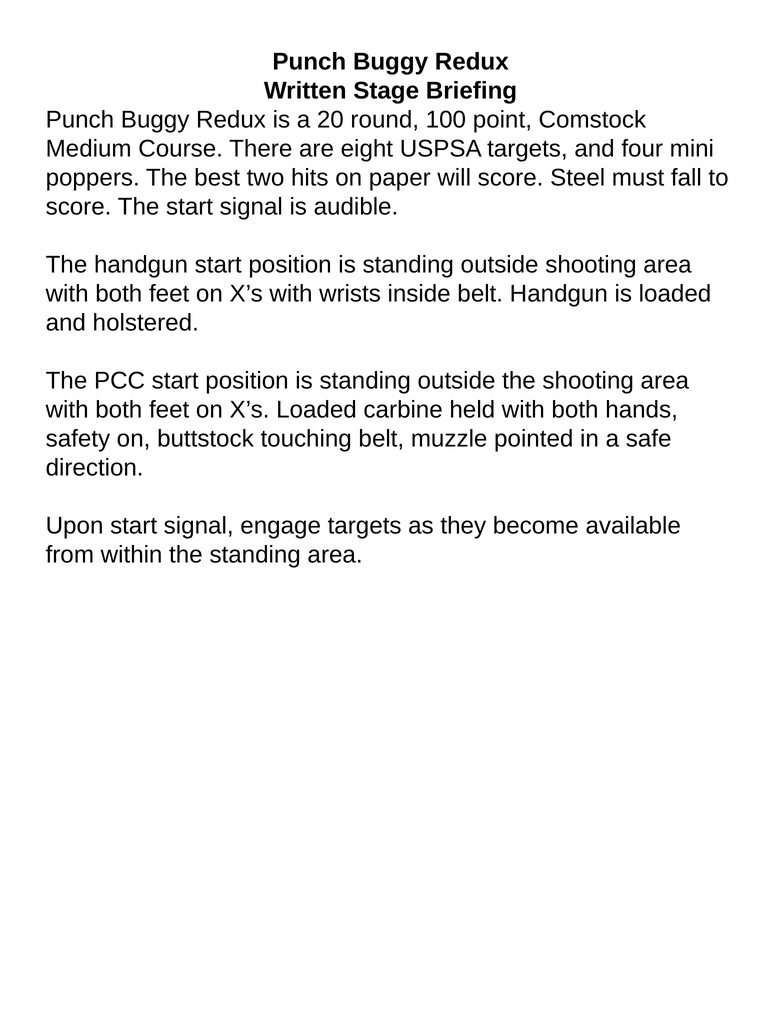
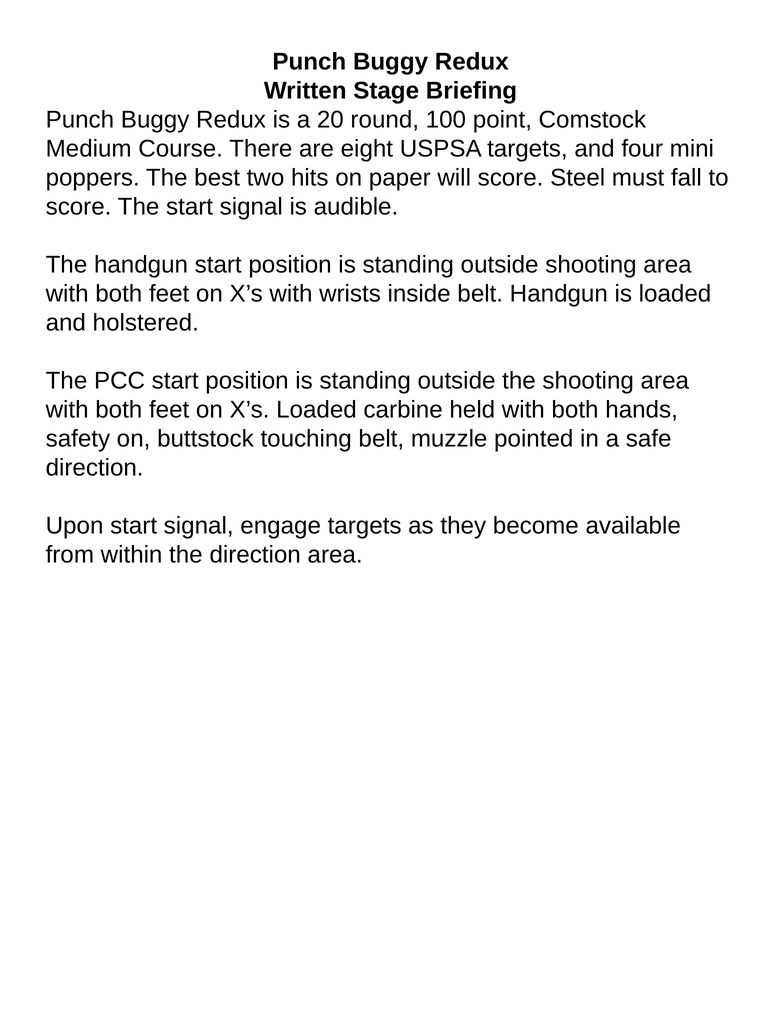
the standing: standing -> direction
